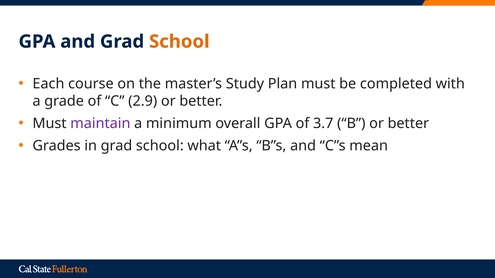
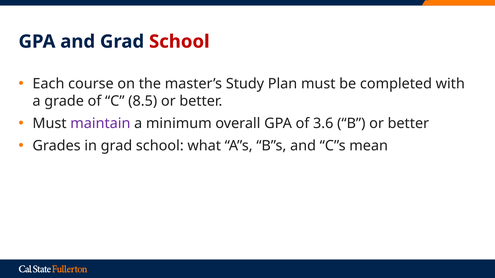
School at (179, 42) colour: orange -> red
2.9: 2.9 -> 8.5
3.7: 3.7 -> 3.6
